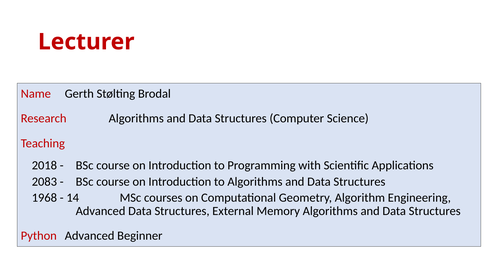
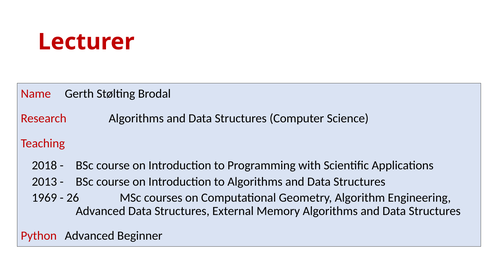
2083: 2083 -> 2013
1968: 1968 -> 1969
14: 14 -> 26
